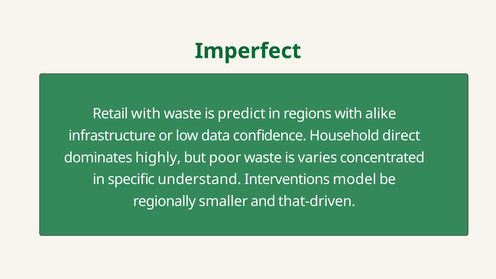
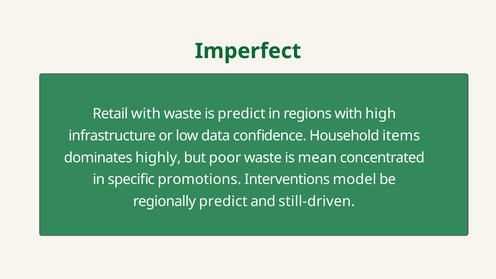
alike: alike -> high
direct: direct -> items
varies: varies -> mean
understand: understand -> promotions
regionally smaller: smaller -> predict
that-driven: that-driven -> still-driven
